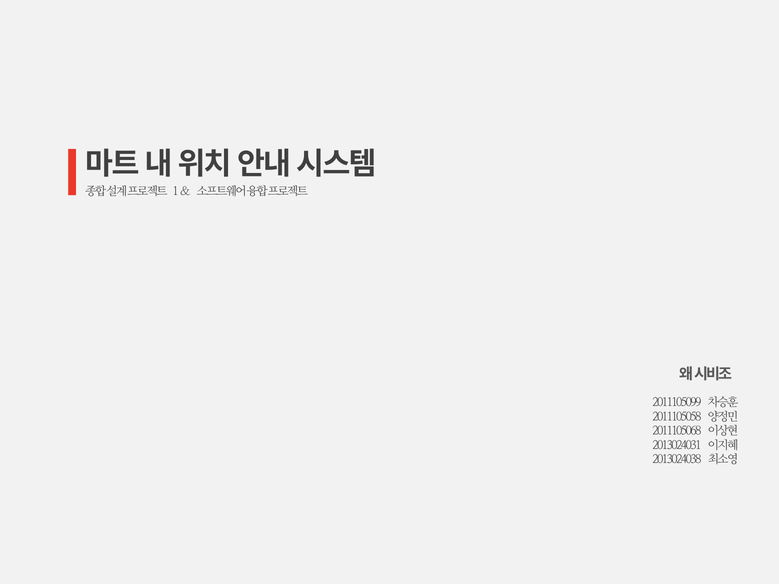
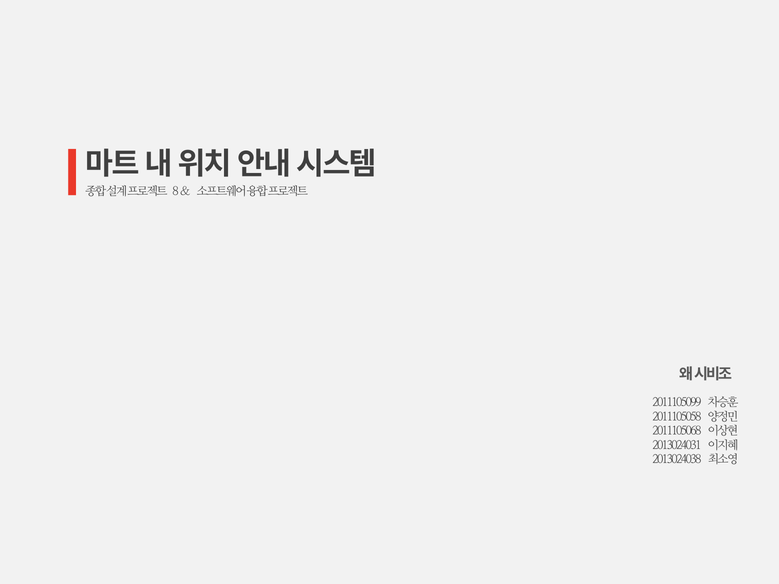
1: 1 -> 8
